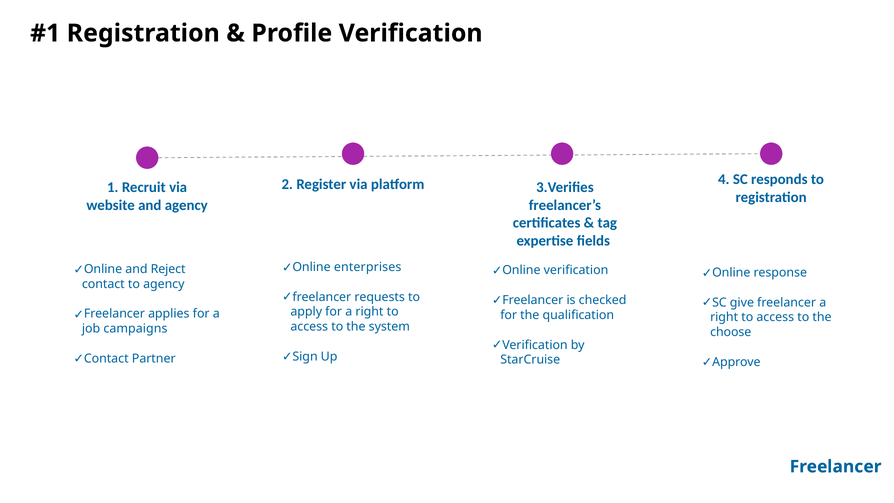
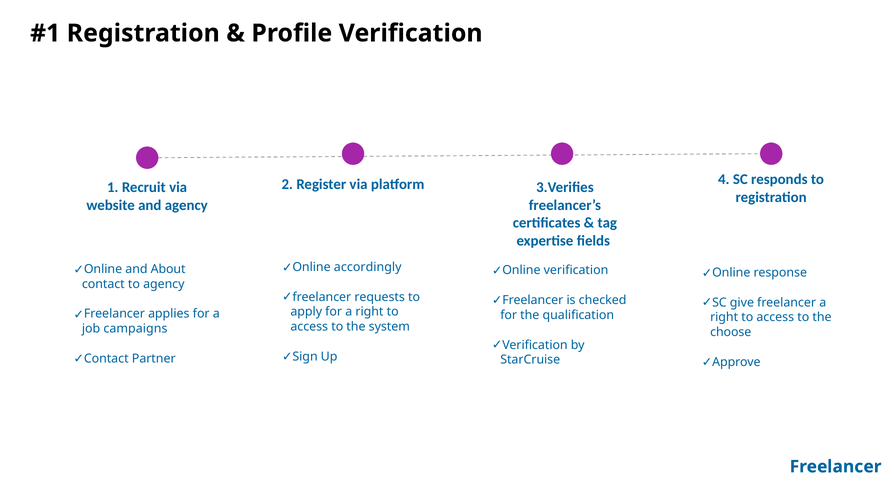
enterprises: enterprises -> accordingly
Reject: Reject -> About
